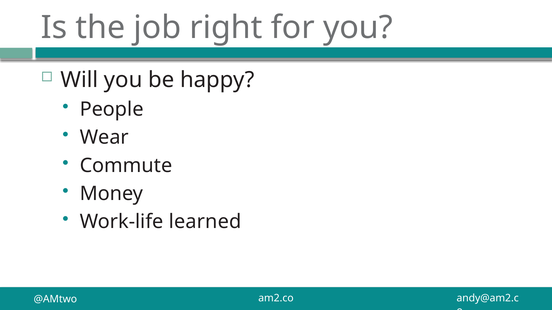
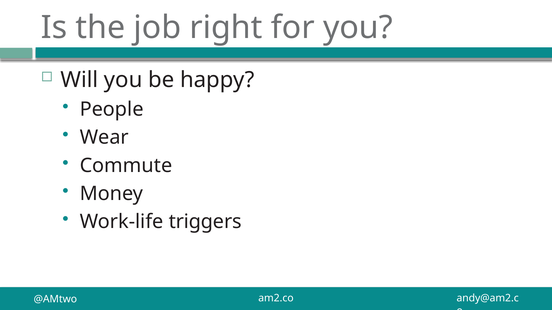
learned: learned -> triggers
